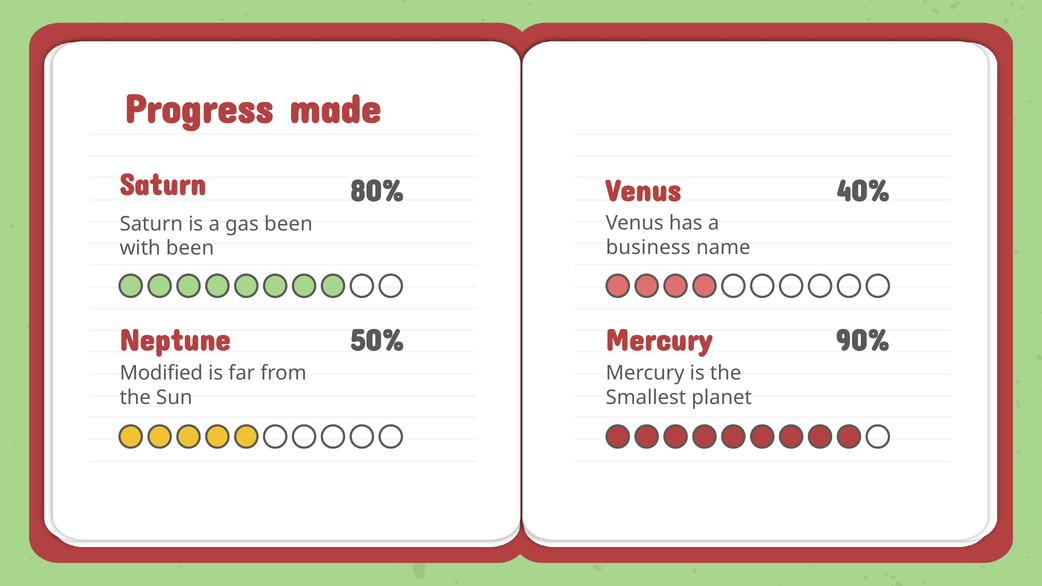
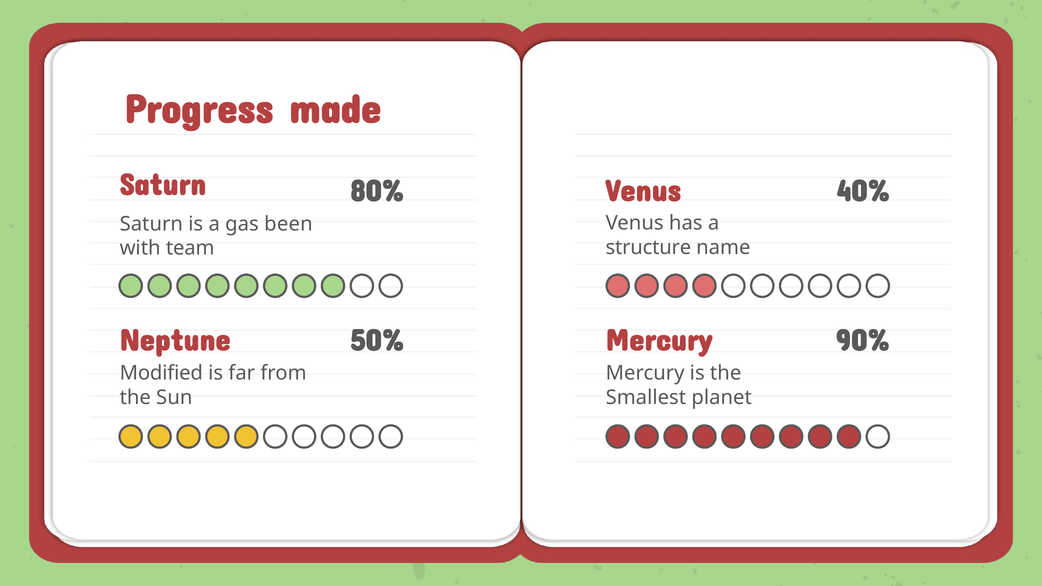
business: business -> structure
with been: been -> team
